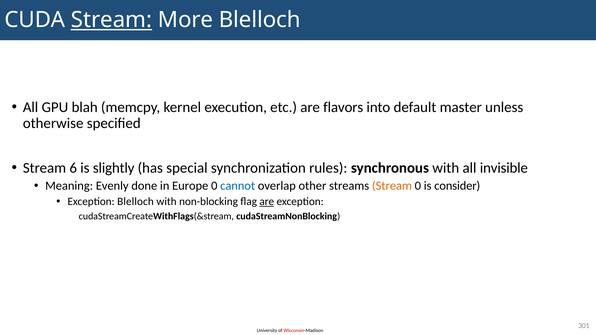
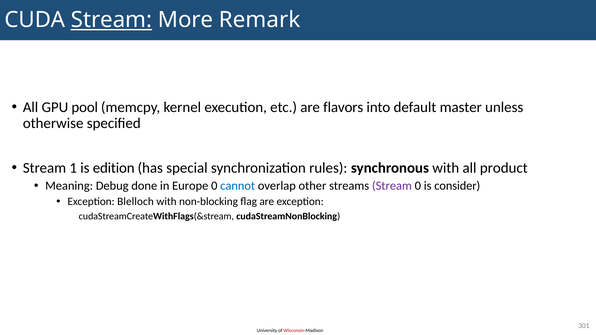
More Blelloch: Blelloch -> Remark
blah: blah -> pool
6: 6 -> 1
slightly: slightly -> edition
invisible: invisible -> product
Evenly: Evenly -> Debug
Stream at (392, 186) colour: orange -> purple
are at (267, 202) underline: present -> none
